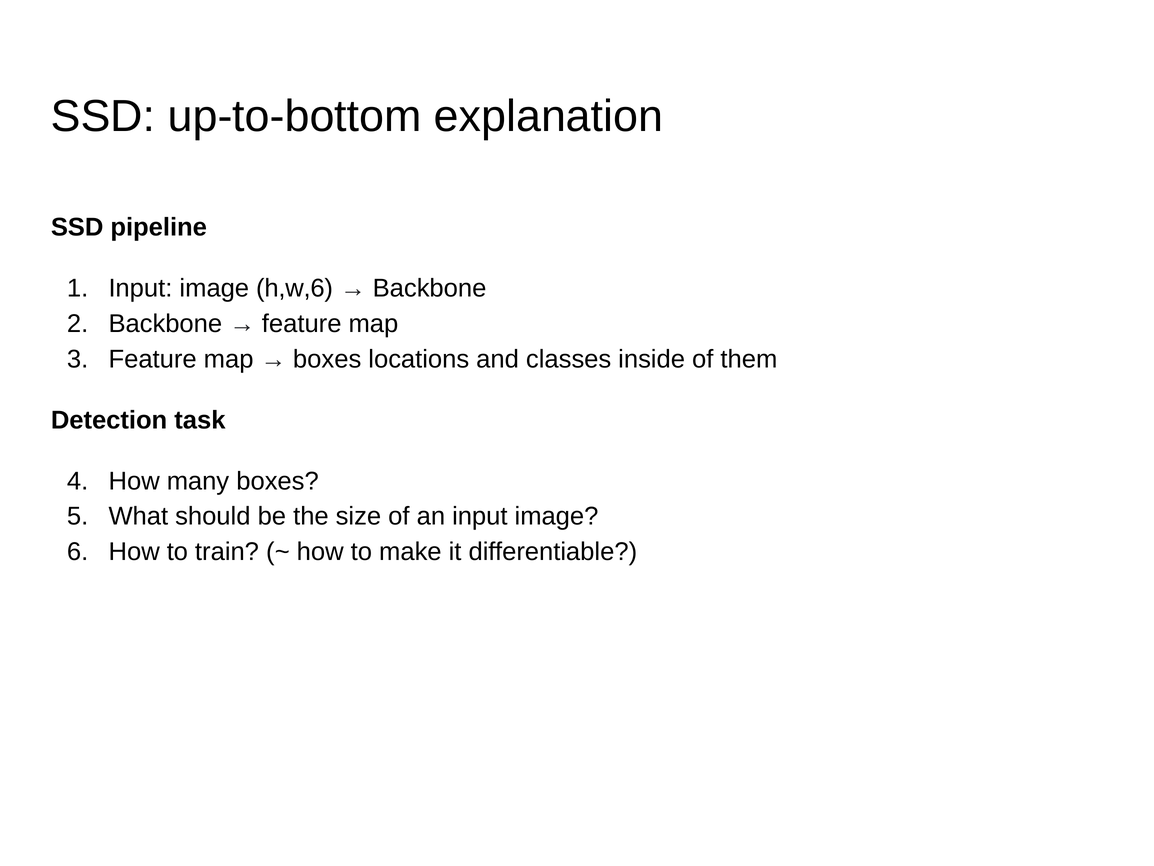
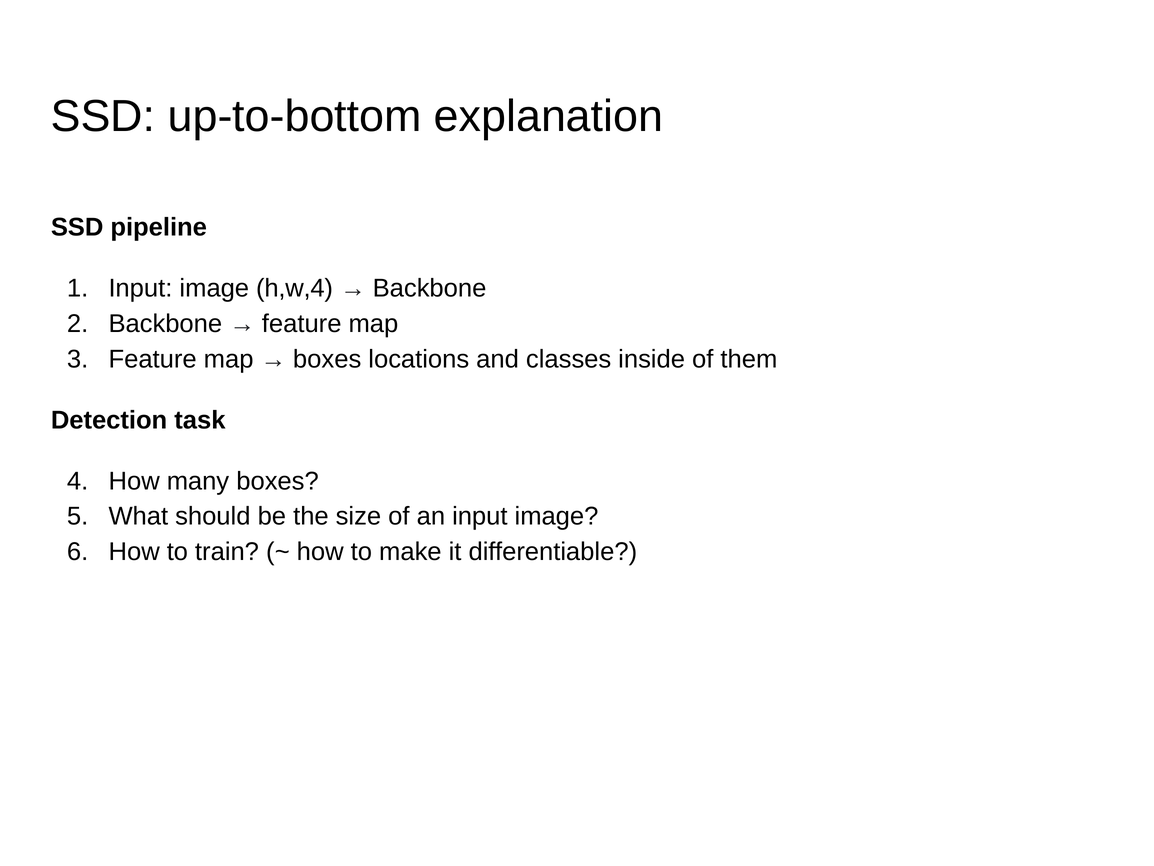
h,w,6: h,w,6 -> h,w,4
